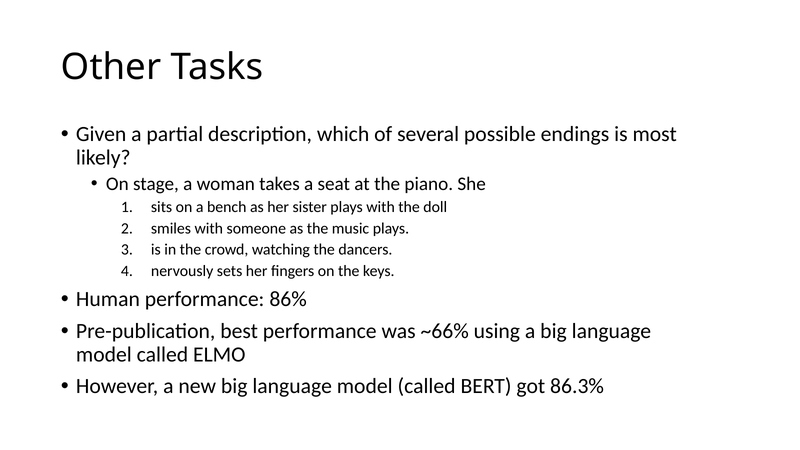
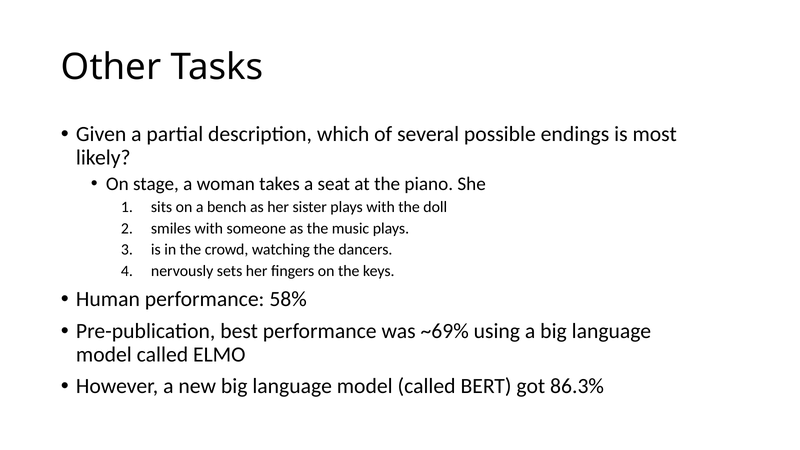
86%: 86% -> 58%
~66%: ~66% -> ~69%
